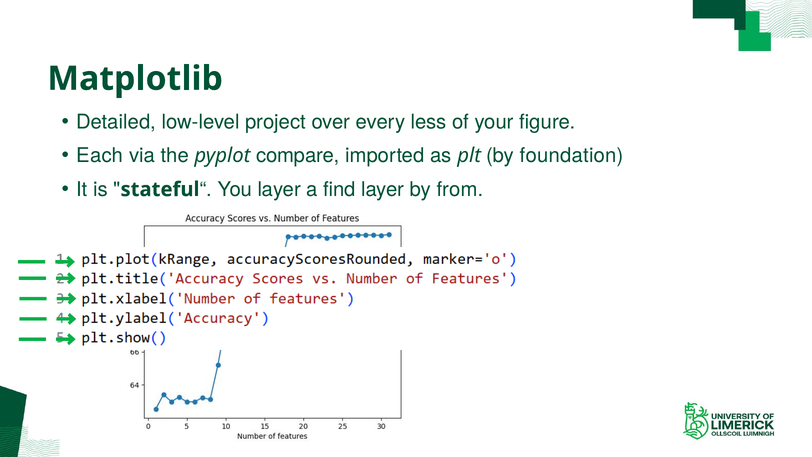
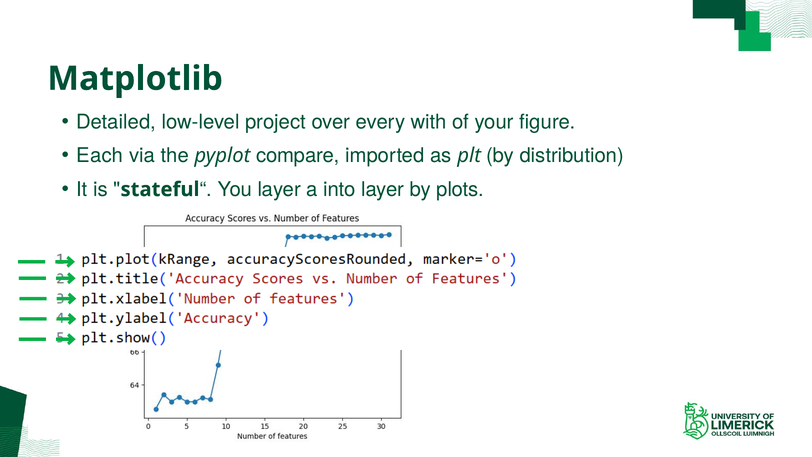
less: less -> with
foundation: foundation -> distribution
find: find -> into
from: from -> plots
